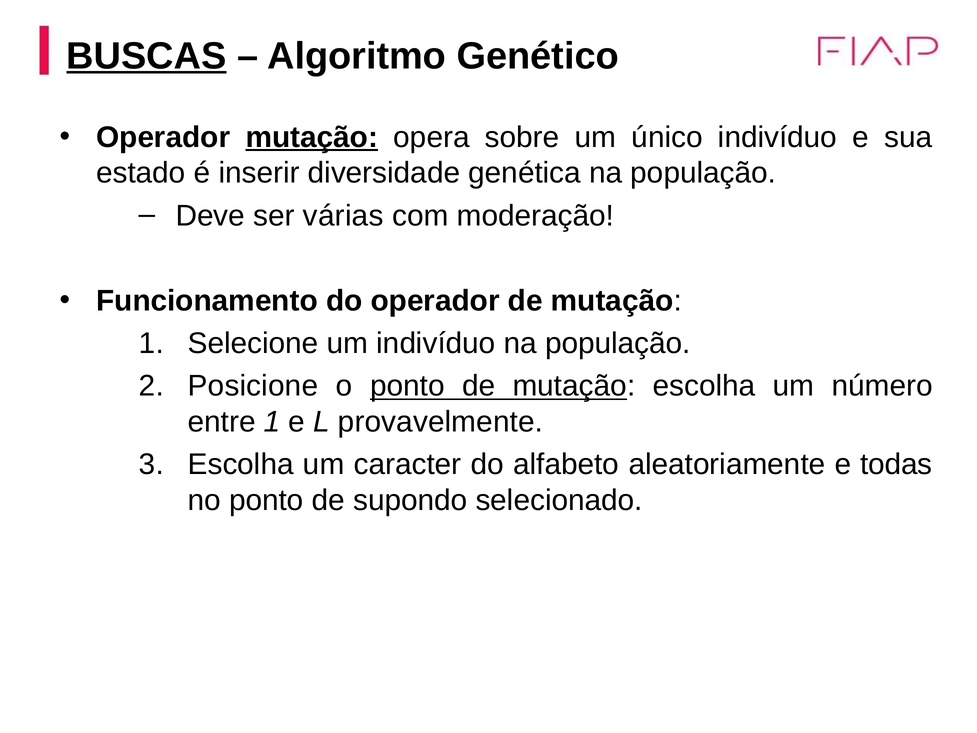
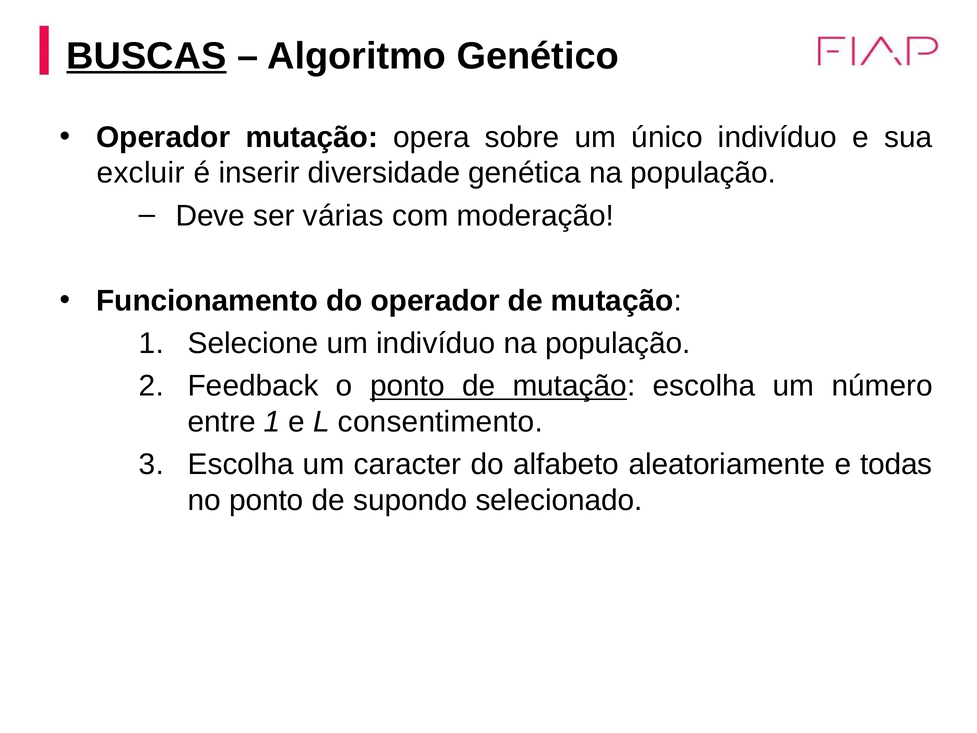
mutação at (312, 137) underline: present -> none
estado: estado -> excluir
Posicione: Posicione -> Feedback
provavelmente: provavelmente -> consentimento
